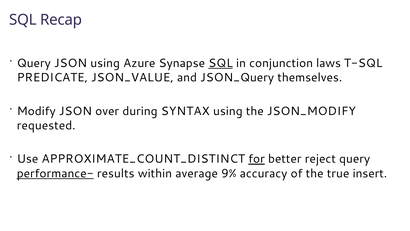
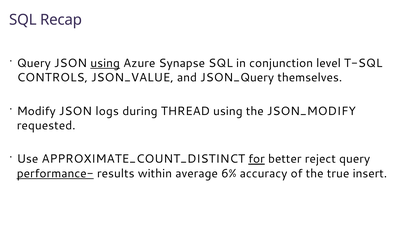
using at (105, 63) underline: none -> present
SQL at (221, 63) underline: present -> none
laws: laws -> level
PREDICATE: PREDICATE -> CONTROLS
over: over -> logs
SYNTAX: SYNTAX -> THREAD
9%: 9% -> 6%
